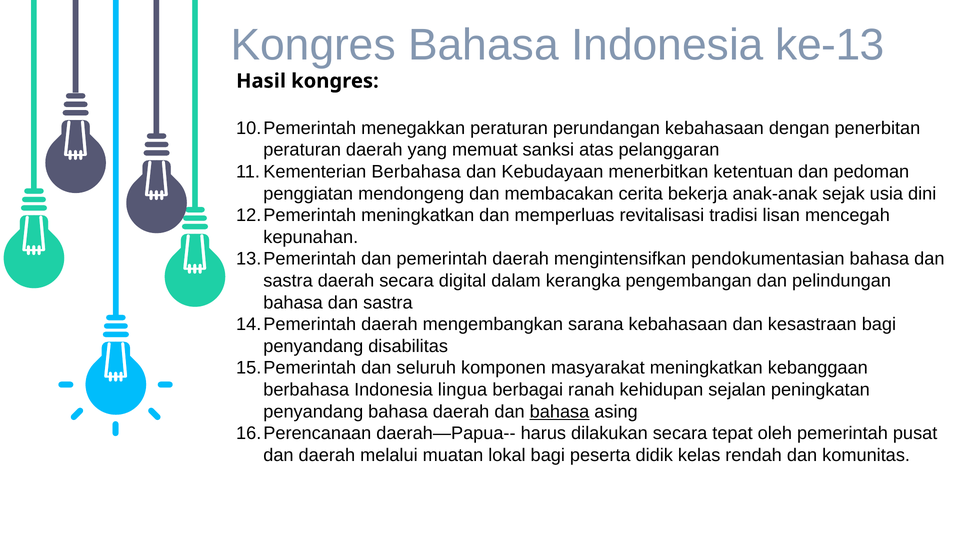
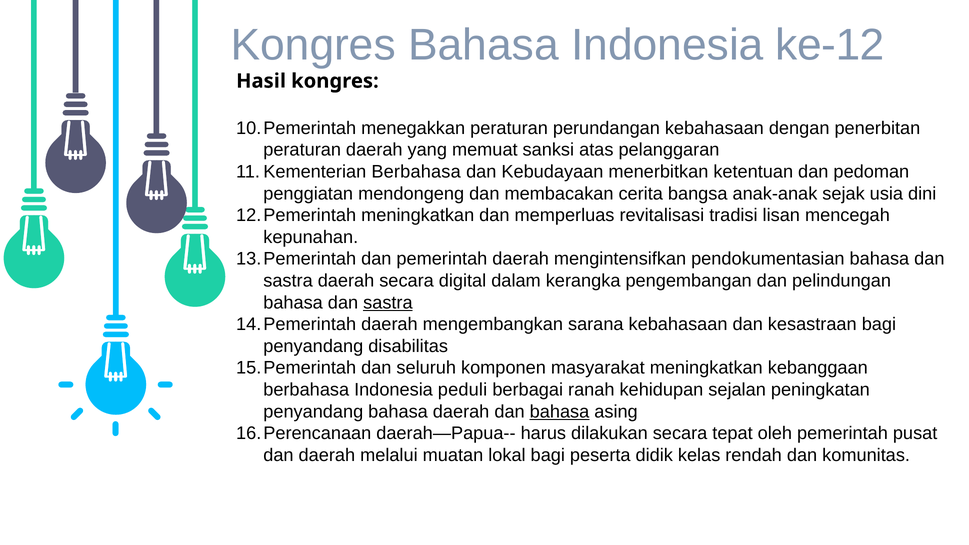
ke-13: ke-13 -> ke-12
bekerja: bekerja -> bangsa
sastra at (388, 303) underline: none -> present
lingua: lingua -> peduli
